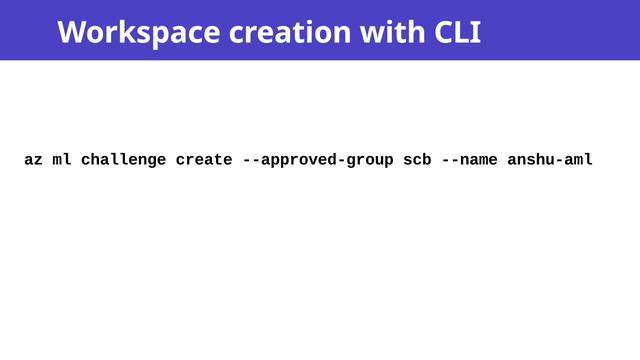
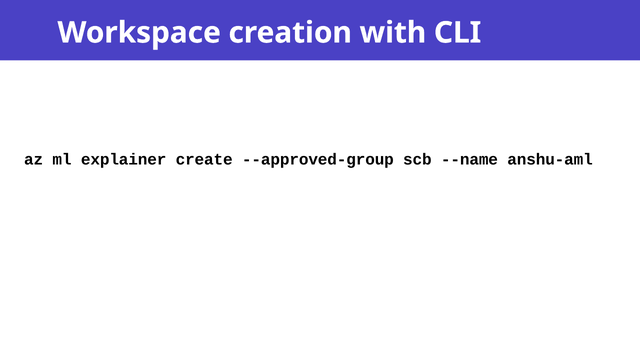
challenge: challenge -> explainer
